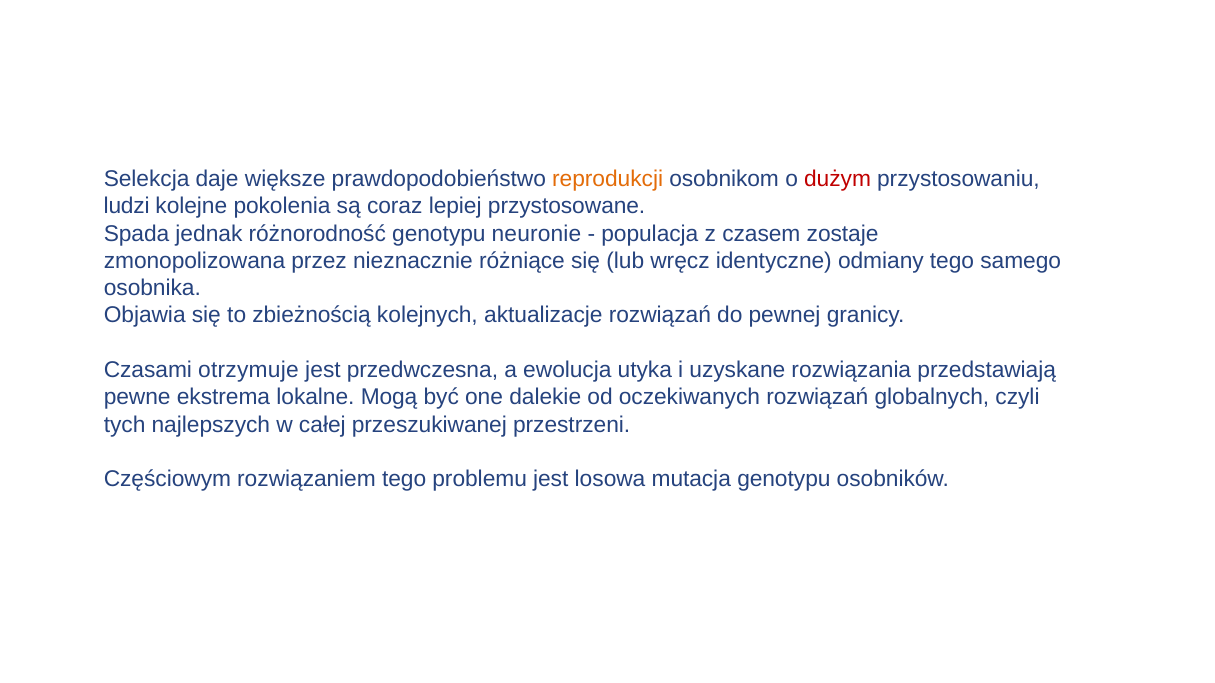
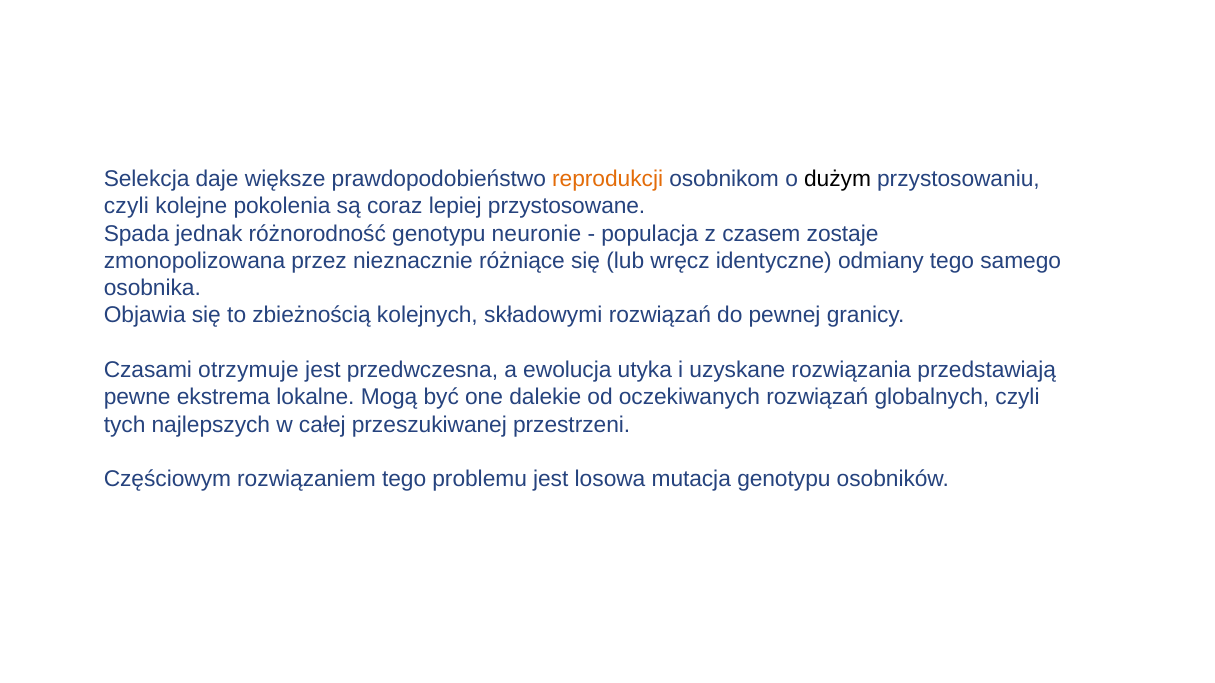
dużym colour: red -> black
ludzi at (127, 206): ludzi -> czyli
aktualizacje: aktualizacje -> składowymi
